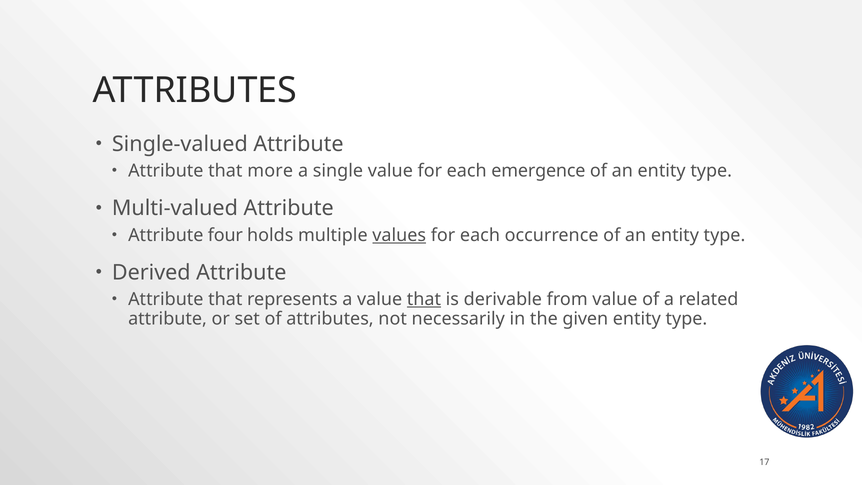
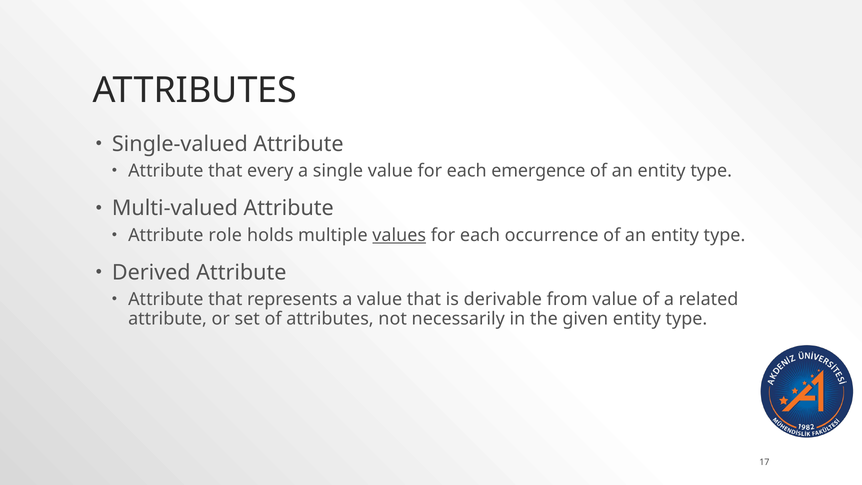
more: more -> every
four: four -> role
that at (424, 299) underline: present -> none
